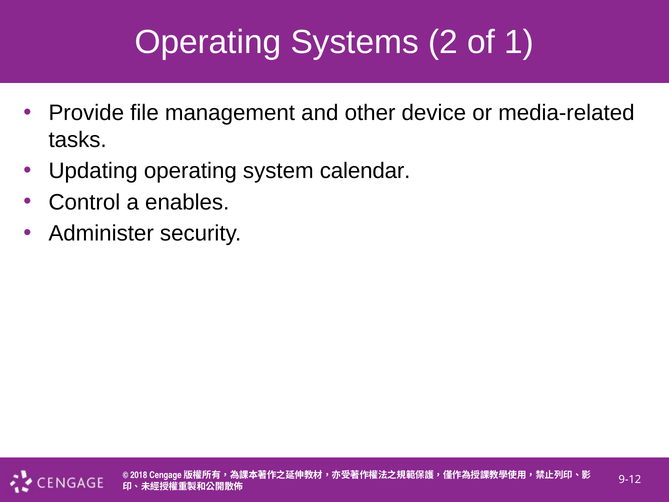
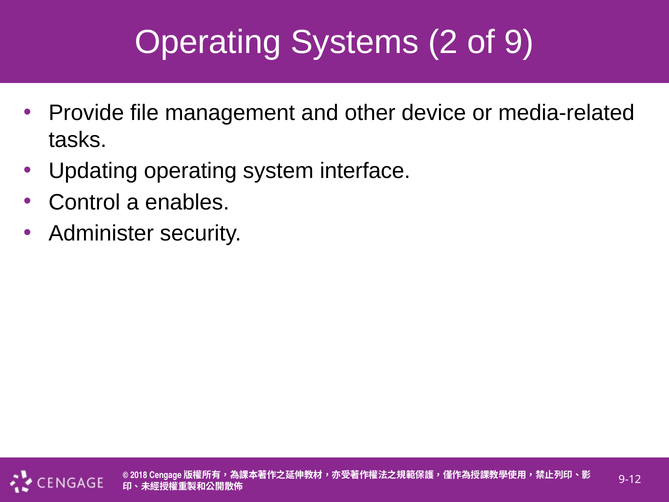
1: 1 -> 9
calendar: calendar -> interface
